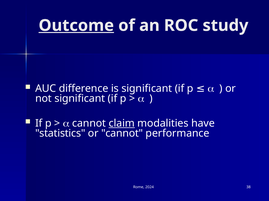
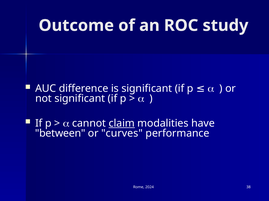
Outcome underline: present -> none
statistics: statistics -> between
or cannot: cannot -> curves
